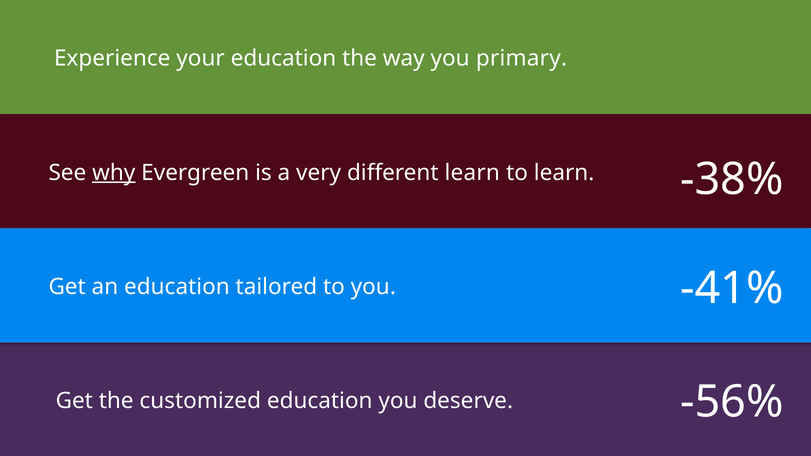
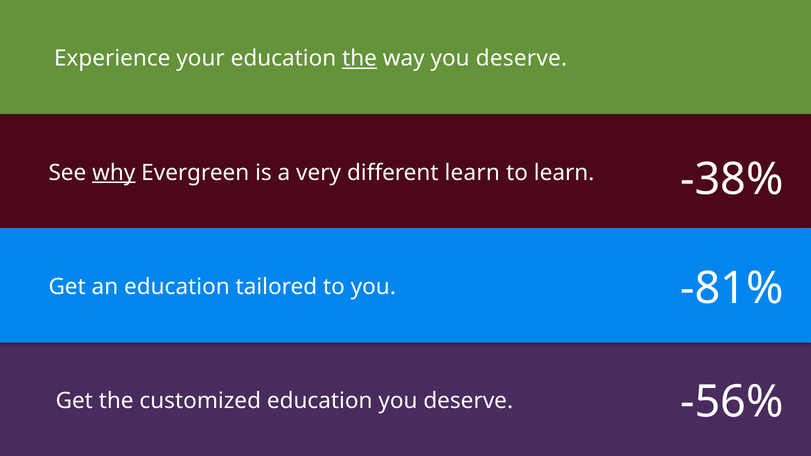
the at (360, 58) underline: none -> present
way you primary: primary -> deserve
-41%: -41% -> -81%
